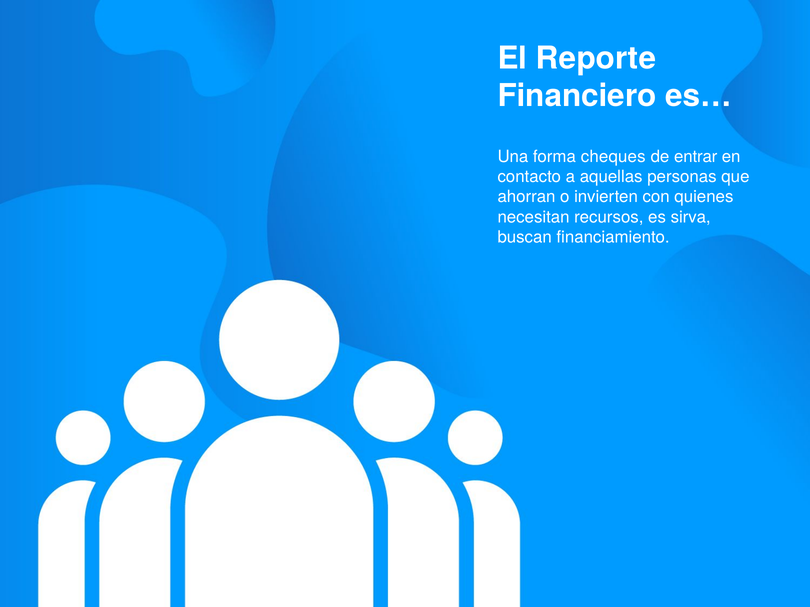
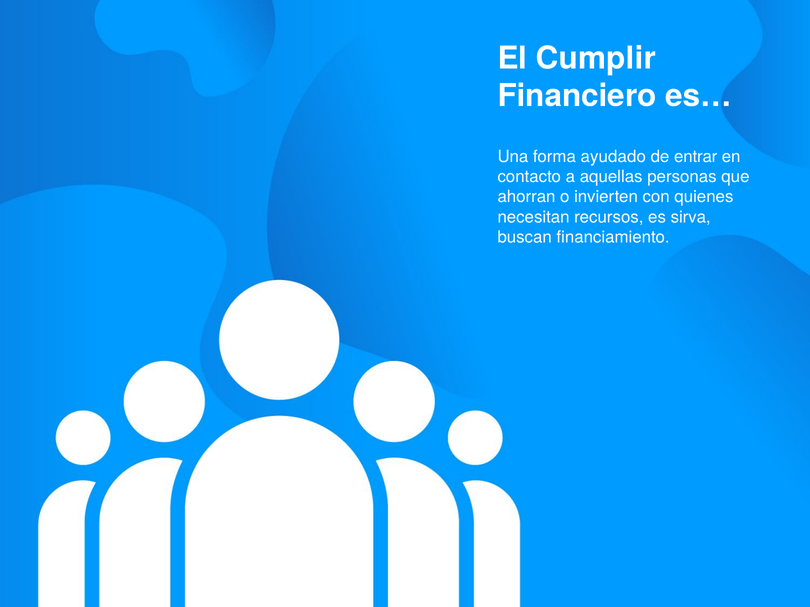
Reporte: Reporte -> Cumplir
cheques: cheques -> ayudado
